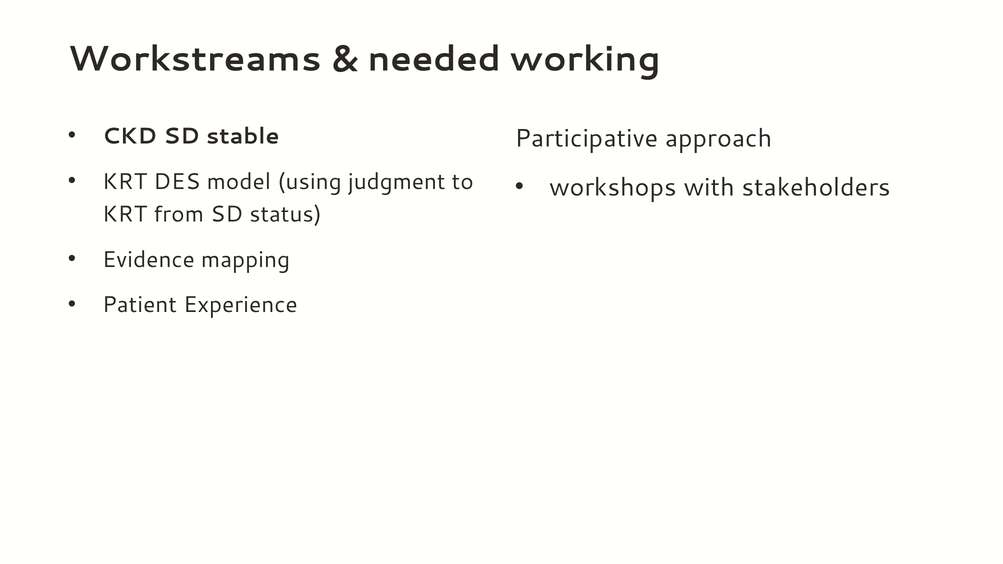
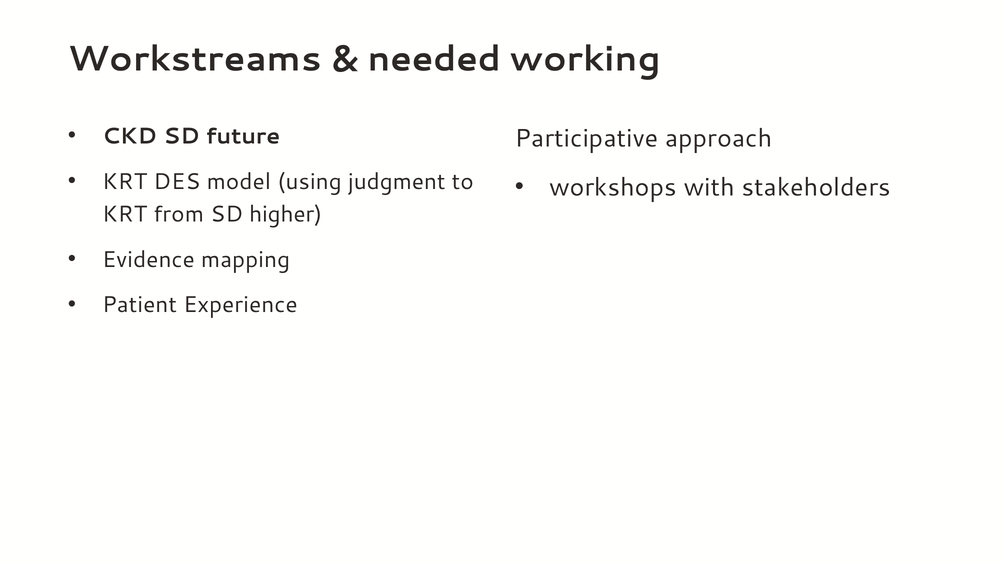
stable: stable -> future
status: status -> higher
